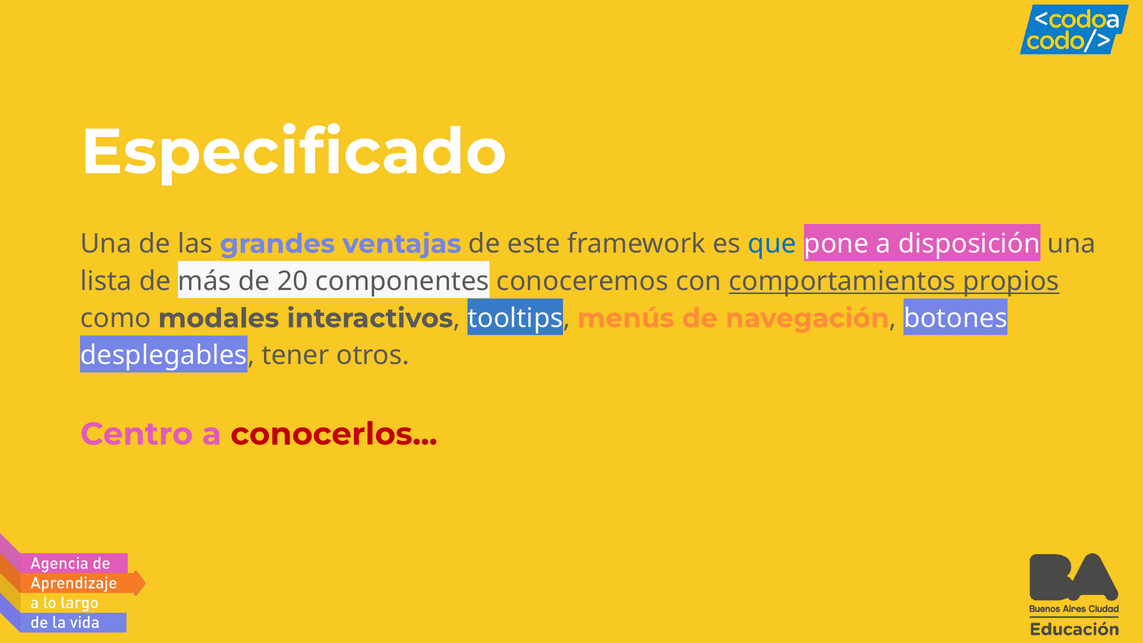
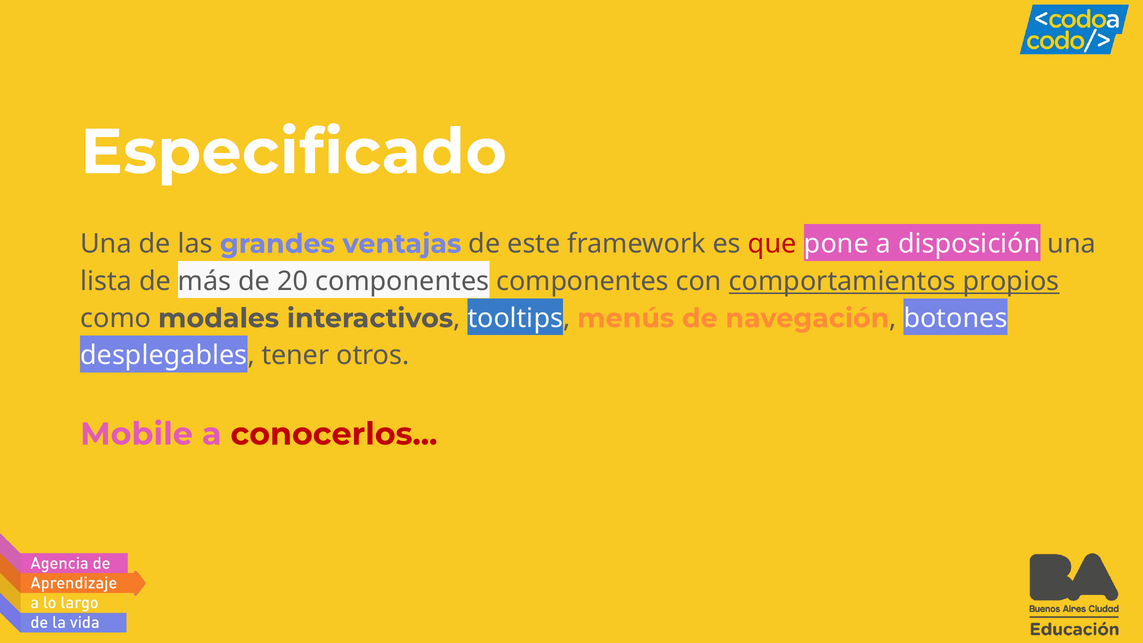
que colour: blue -> red
componentes conoceremos: conoceremos -> componentes
Centro: Centro -> Mobile
